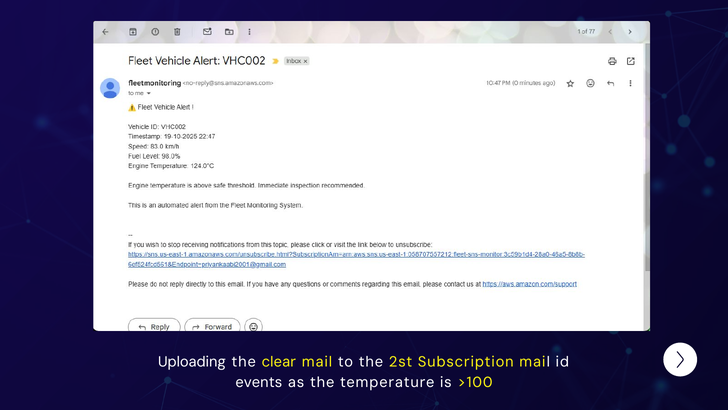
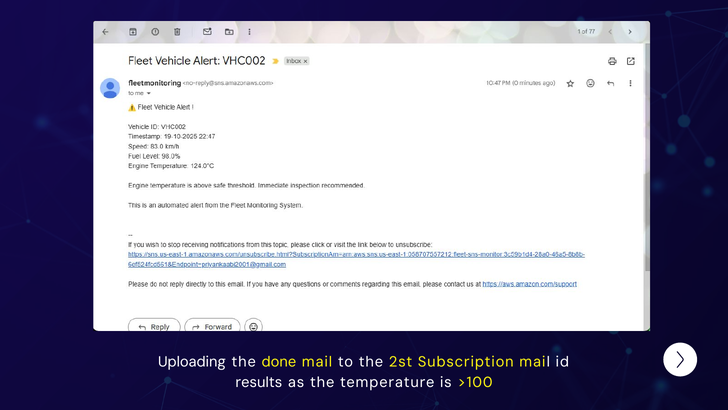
clear: clear -> done
events: events -> results
